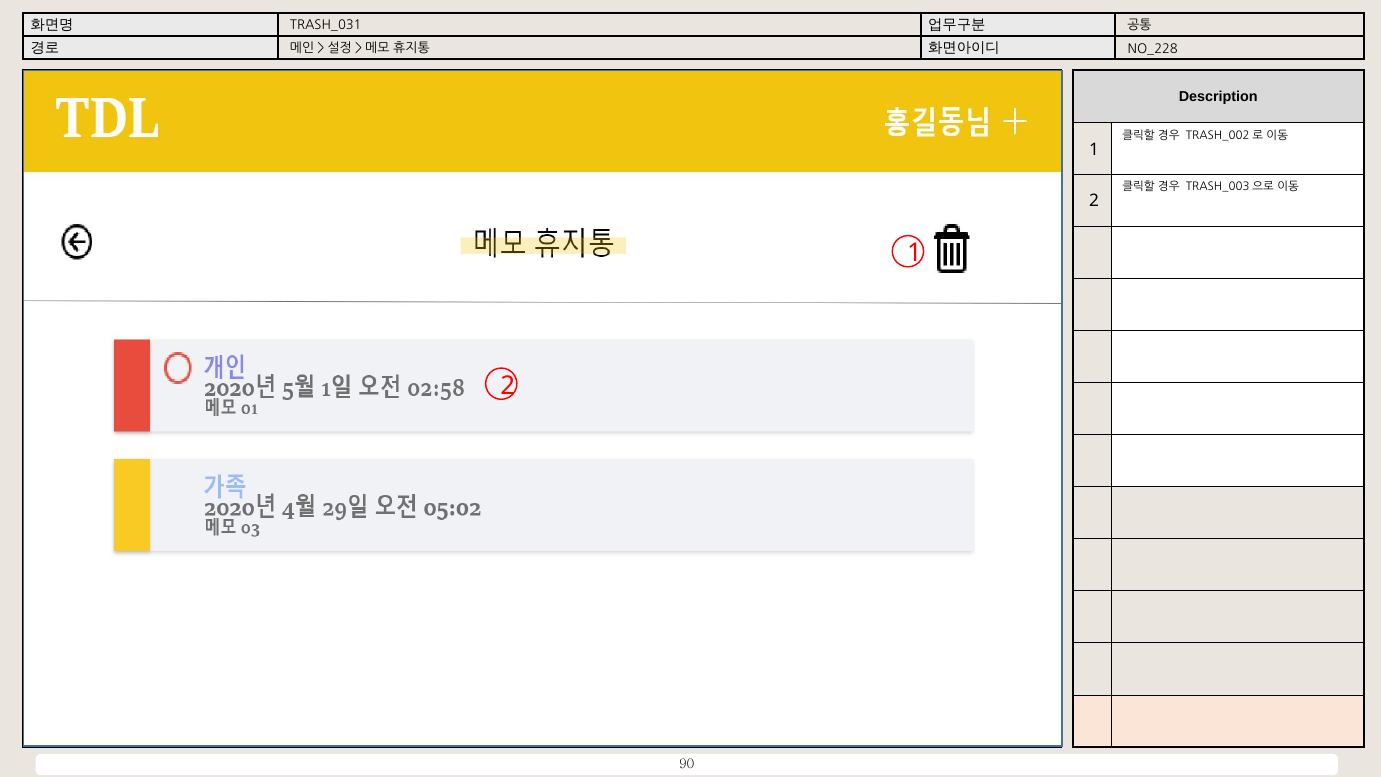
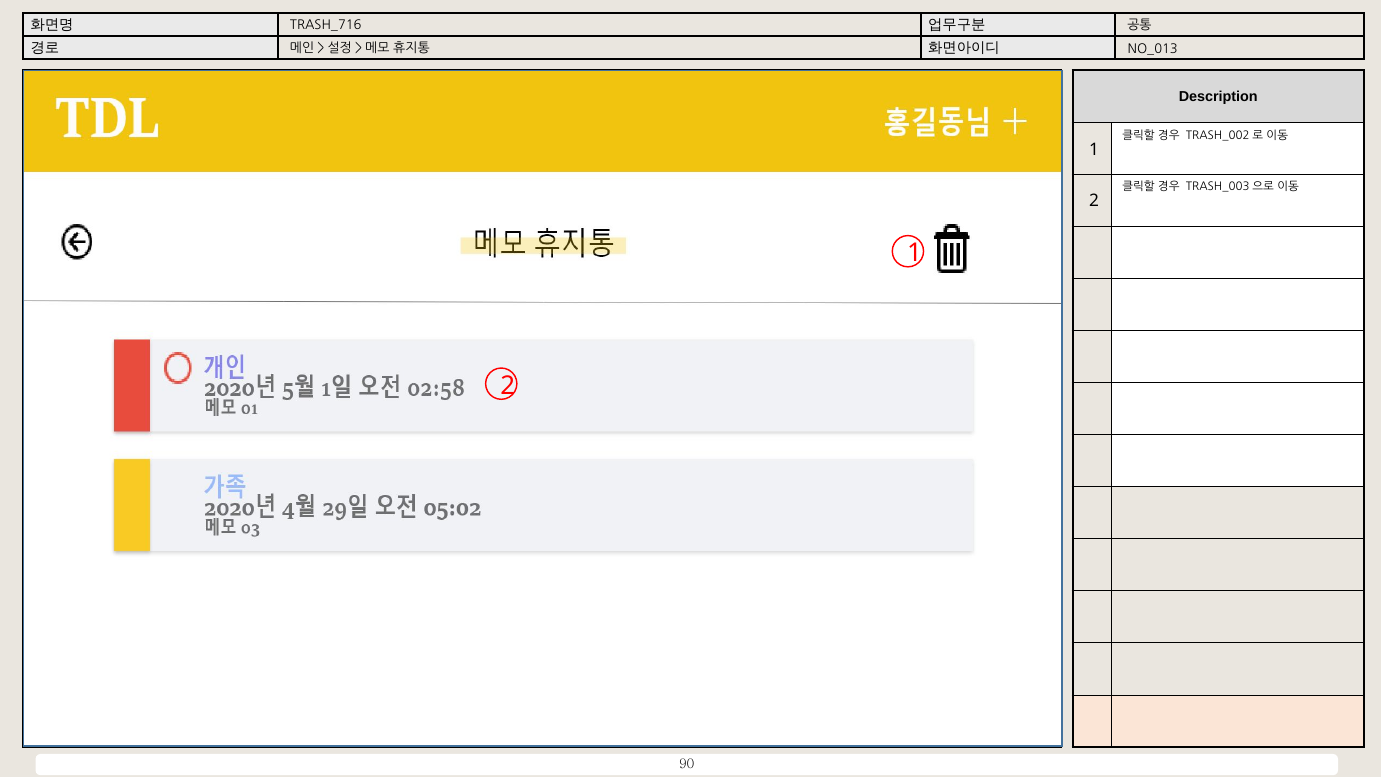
TRASH_031: TRASH_031 -> TRASH_716
NO_228: NO_228 -> NO_013
